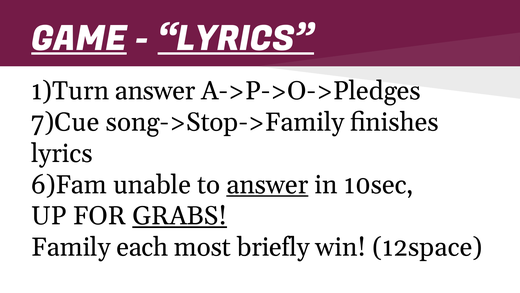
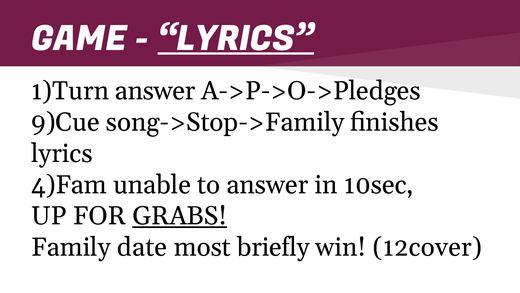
GAME underline: present -> none
7)Cue: 7)Cue -> 9)Cue
6)Fam: 6)Fam -> 4)Fam
answer at (267, 184) underline: present -> none
each: each -> date
12space: 12space -> 12cover
